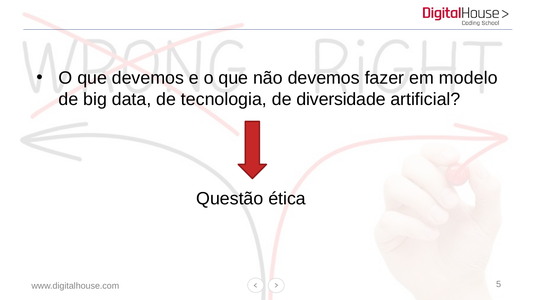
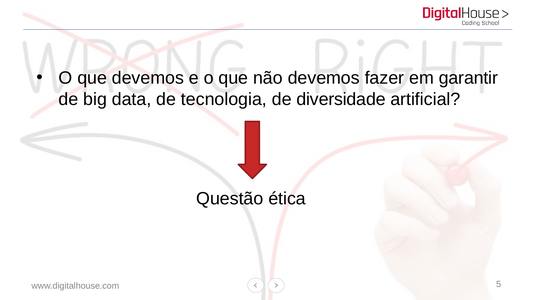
modelo: modelo -> garantir
